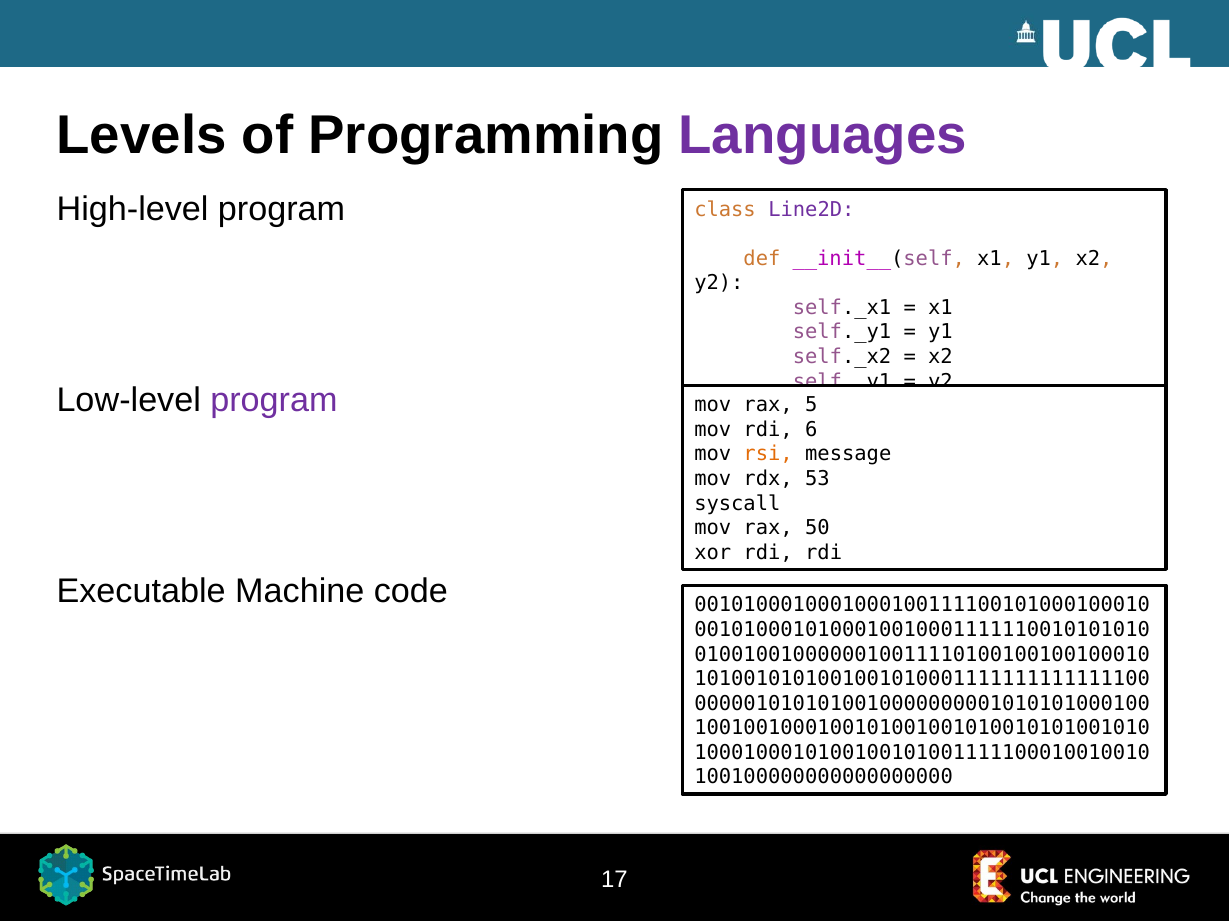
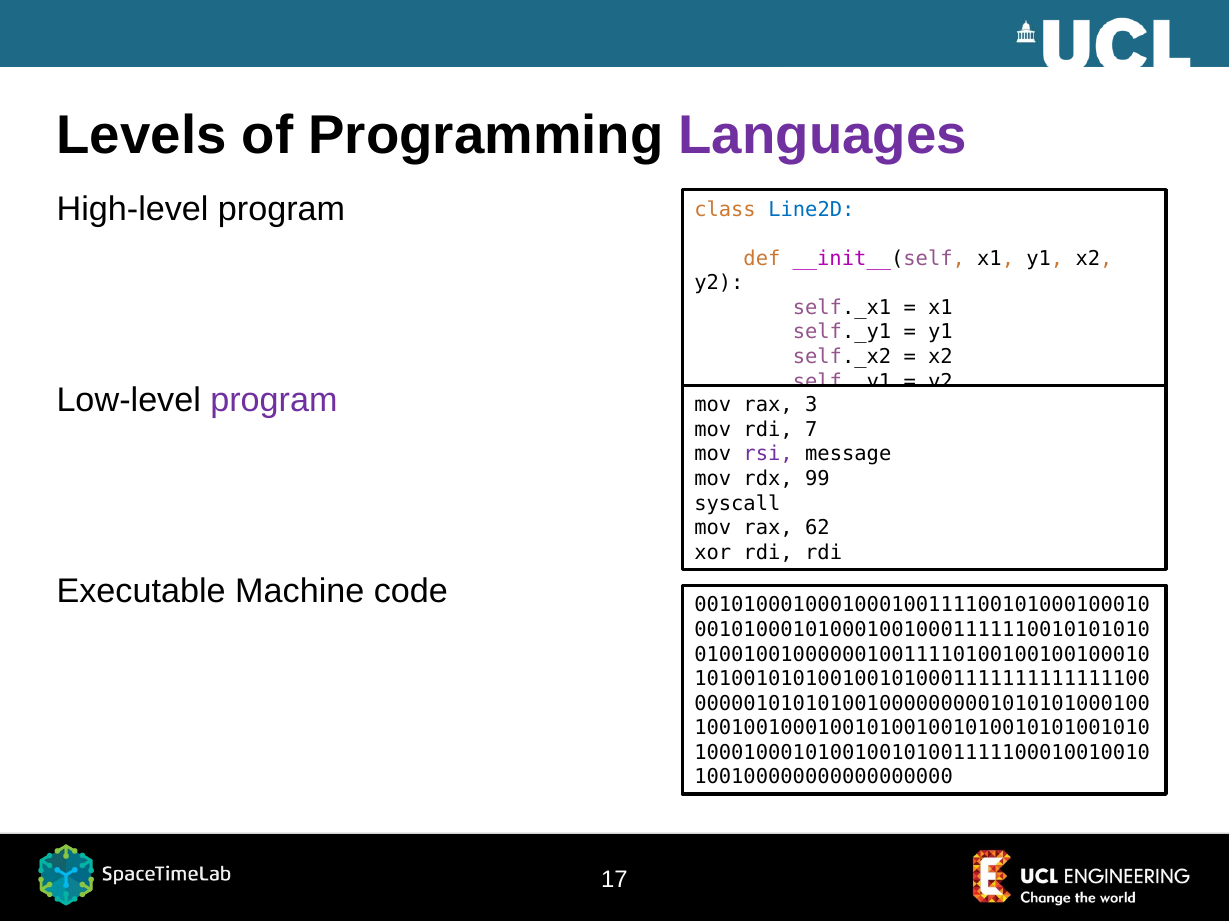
Line2D colour: purple -> blue
5: 5 -> 3
6: 6 -> 7
rsi colour: orange -> purple
53: 53 -> 99
50: 50 -> 62
